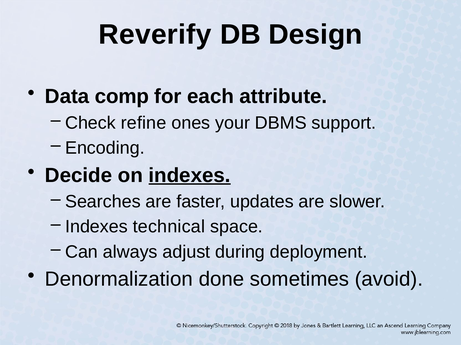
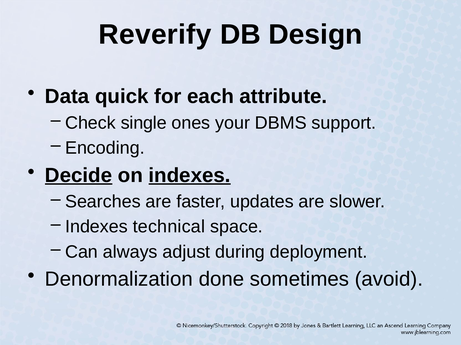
comp: comp -> quick
refine: refine -> single
Decide underline: none -> present
